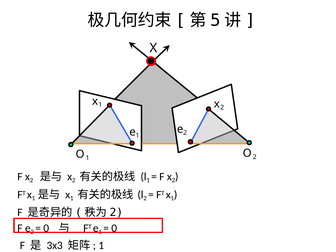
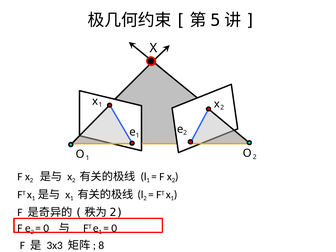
1 at (101, 246): 1 -> 8
